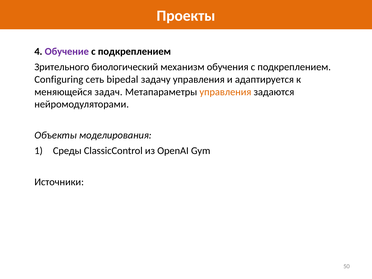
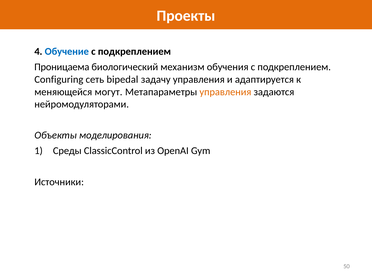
Обучение colour: purple -> blue
Зрительного: Зрительного -> Проницаема
задач: задач -> могут
